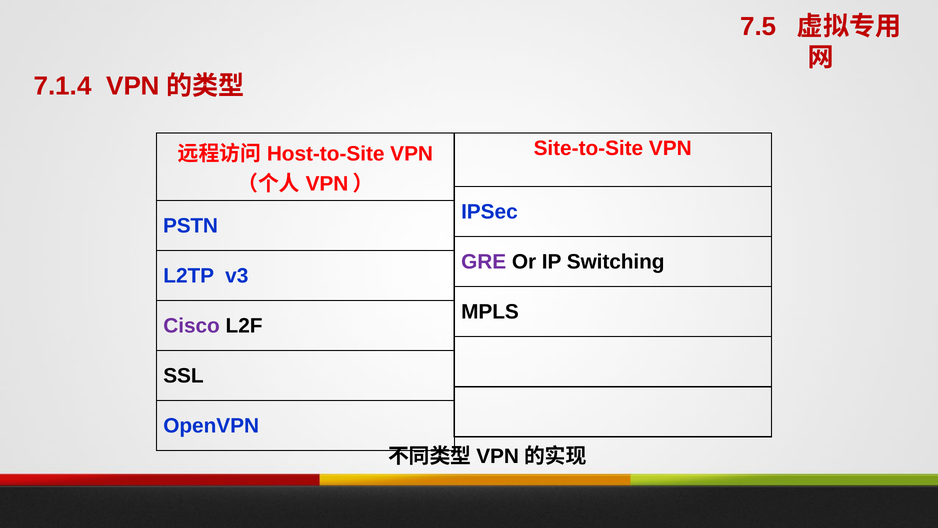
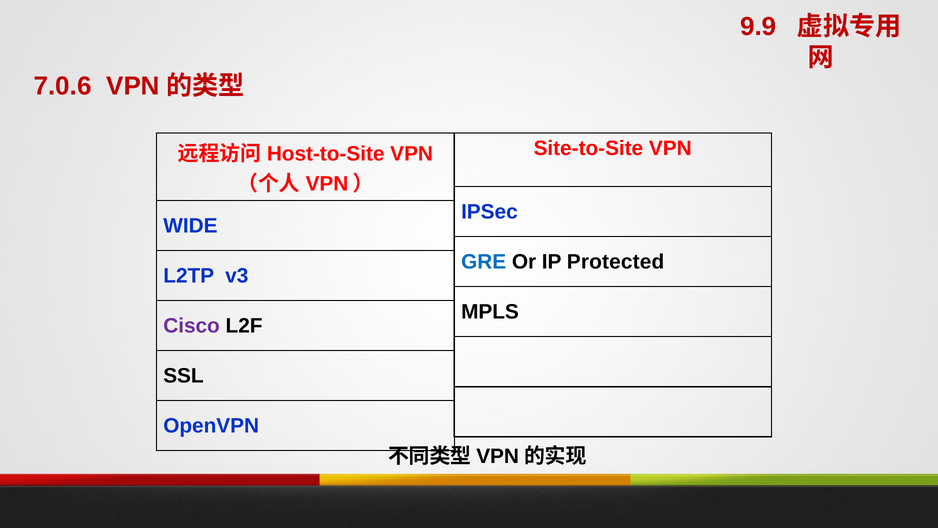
7.5: 7.5 -> 9.9
7.1.4: 7.1.4 -> 7.0.6
PSTN: PSTN -> WIDE
GRE colour: purple -> blue
Switching: Switching -> Protected
